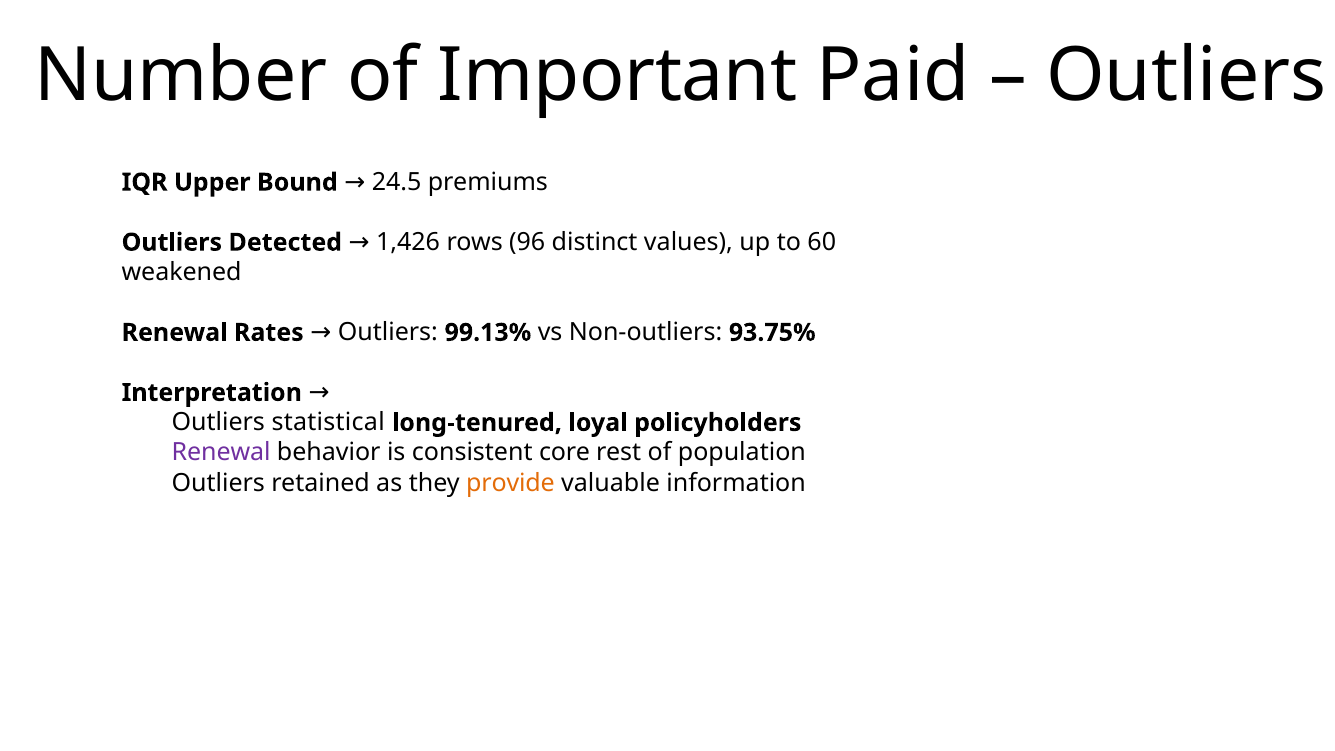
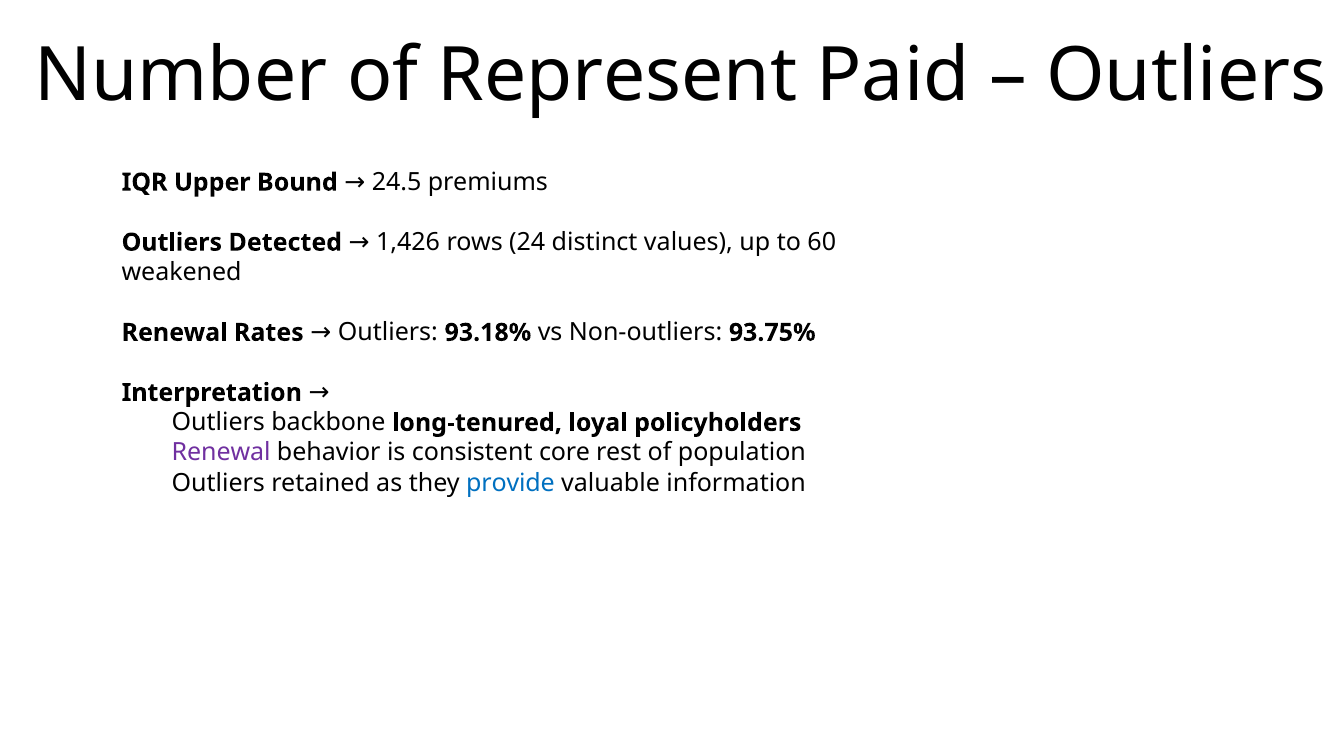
Important: Important -> Represent
96: 96 -> 24
99.13%: 99.13% -> 93.18%
statistical: statistical -> backbone
provide colour: orange -> blue
